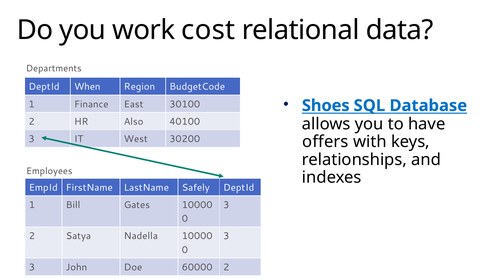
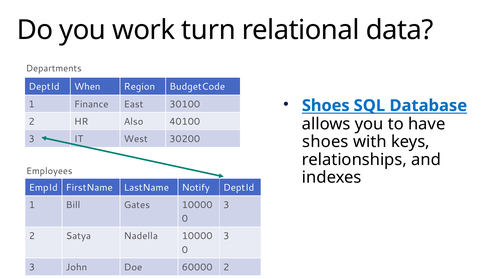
cost: cost -> turn
offers at (325, 142): offers -> shoes
Safely: Safely -> Notify
